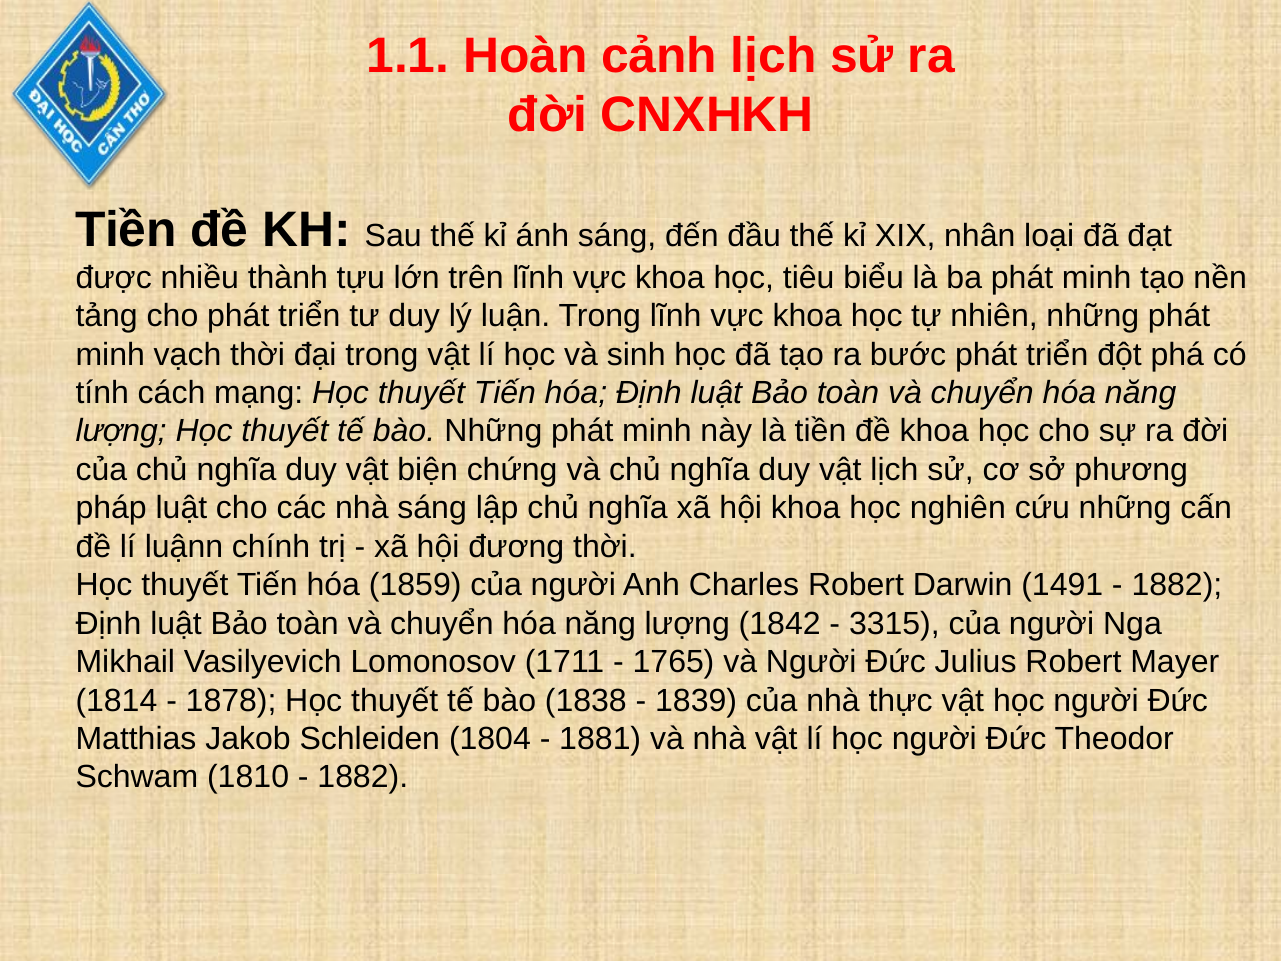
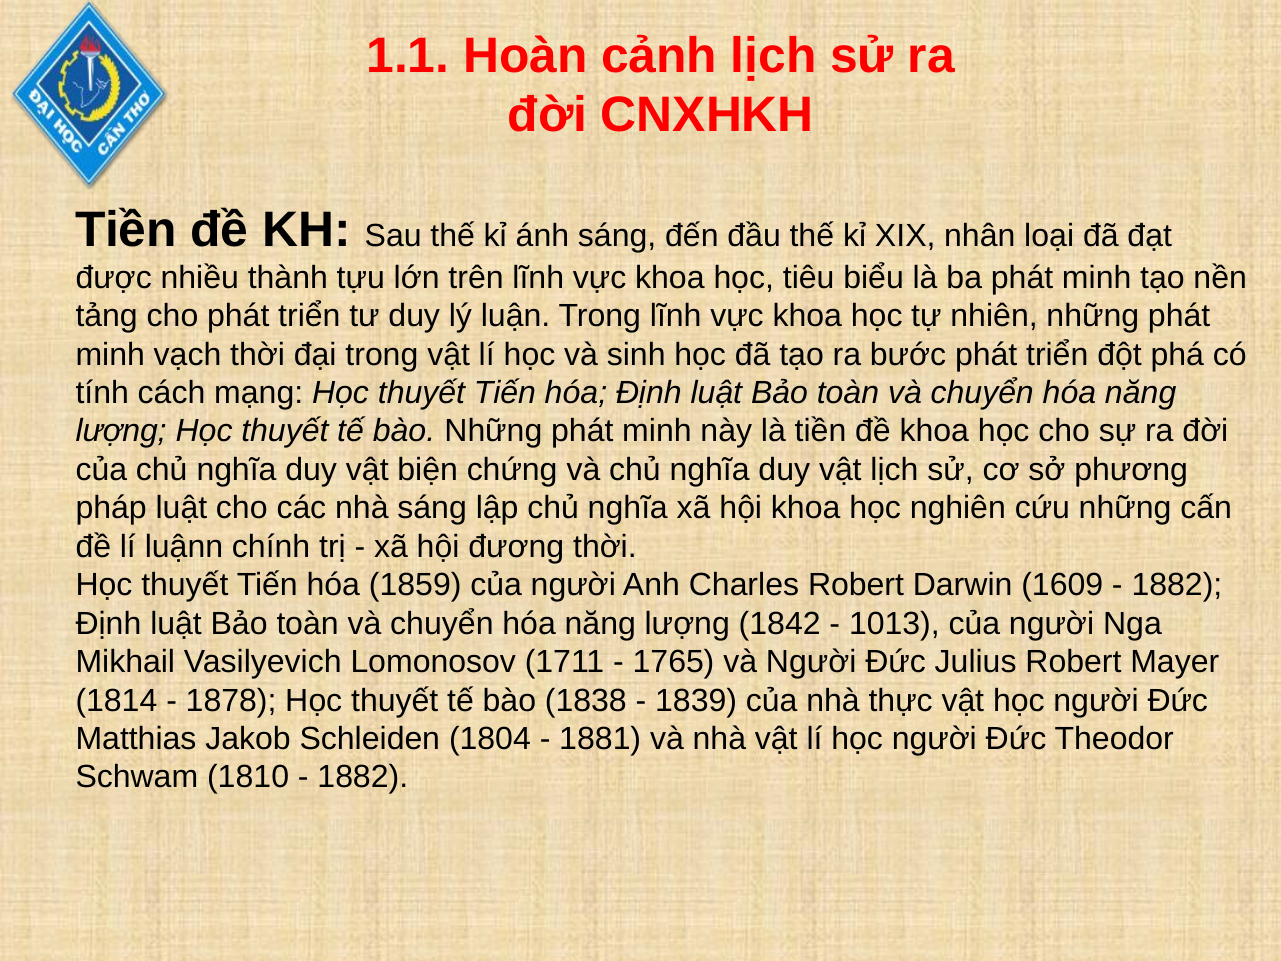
1491: 1491 -> 1609
3315: 3315 -> 1013
